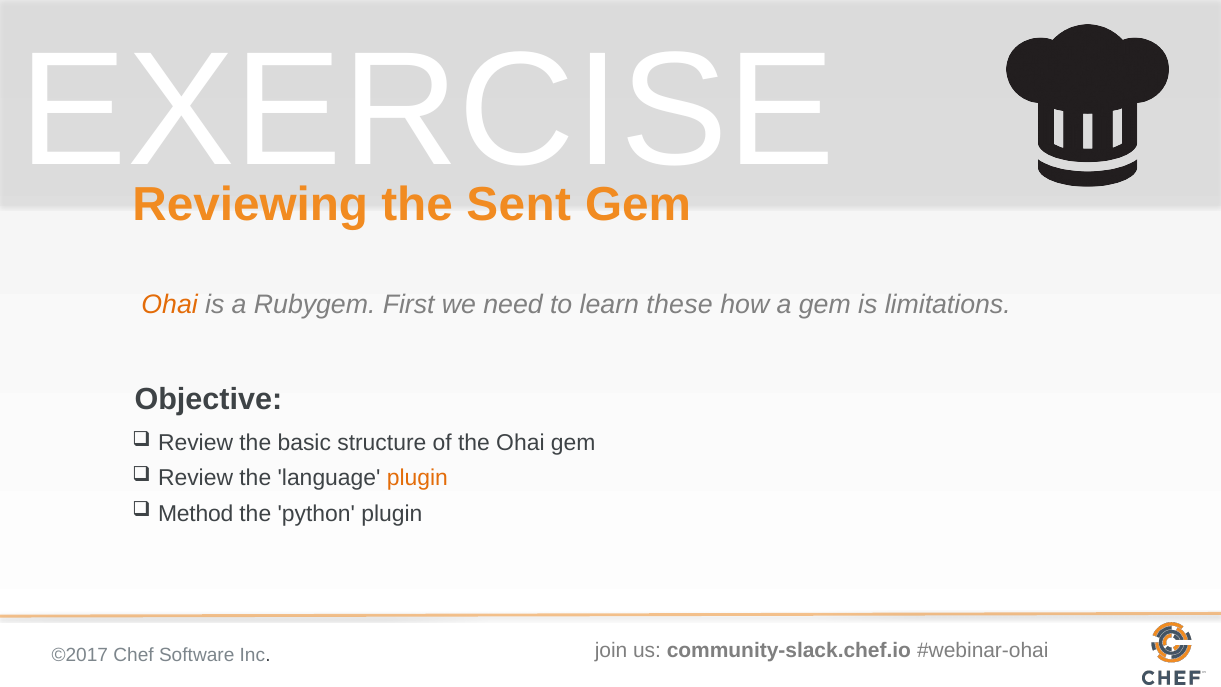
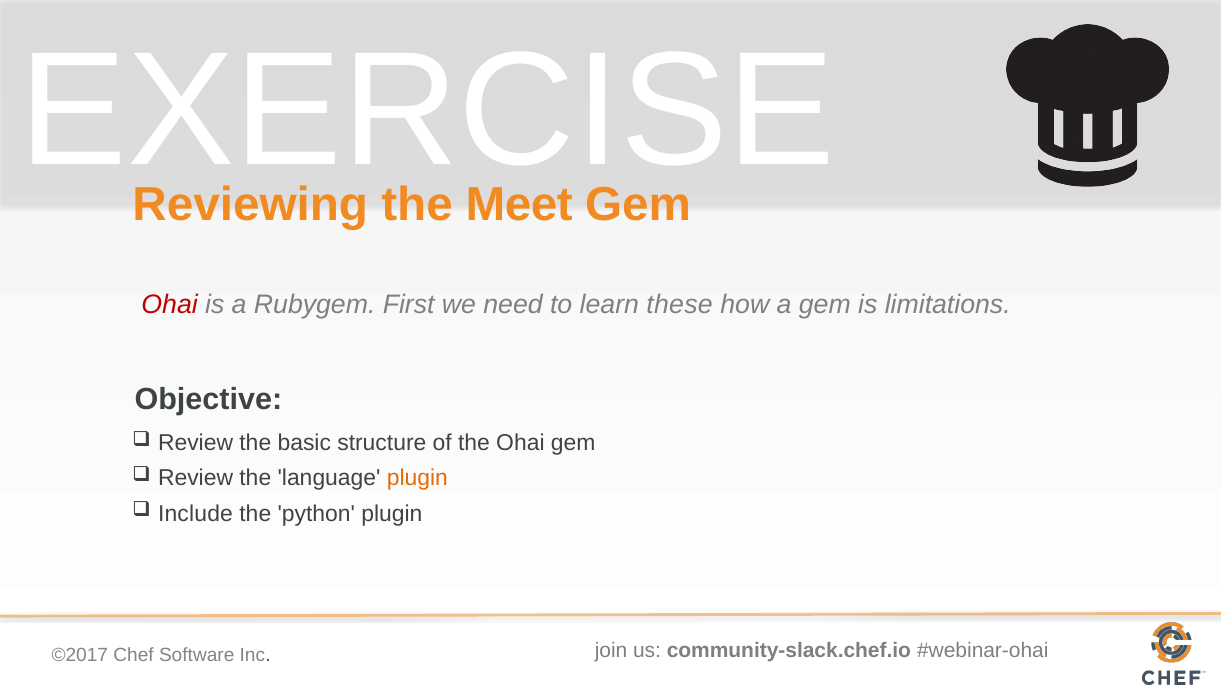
Sent: Sent -> Meet
Ohai at (170, 304) colour: orange -> red
Method: Method -> Include
